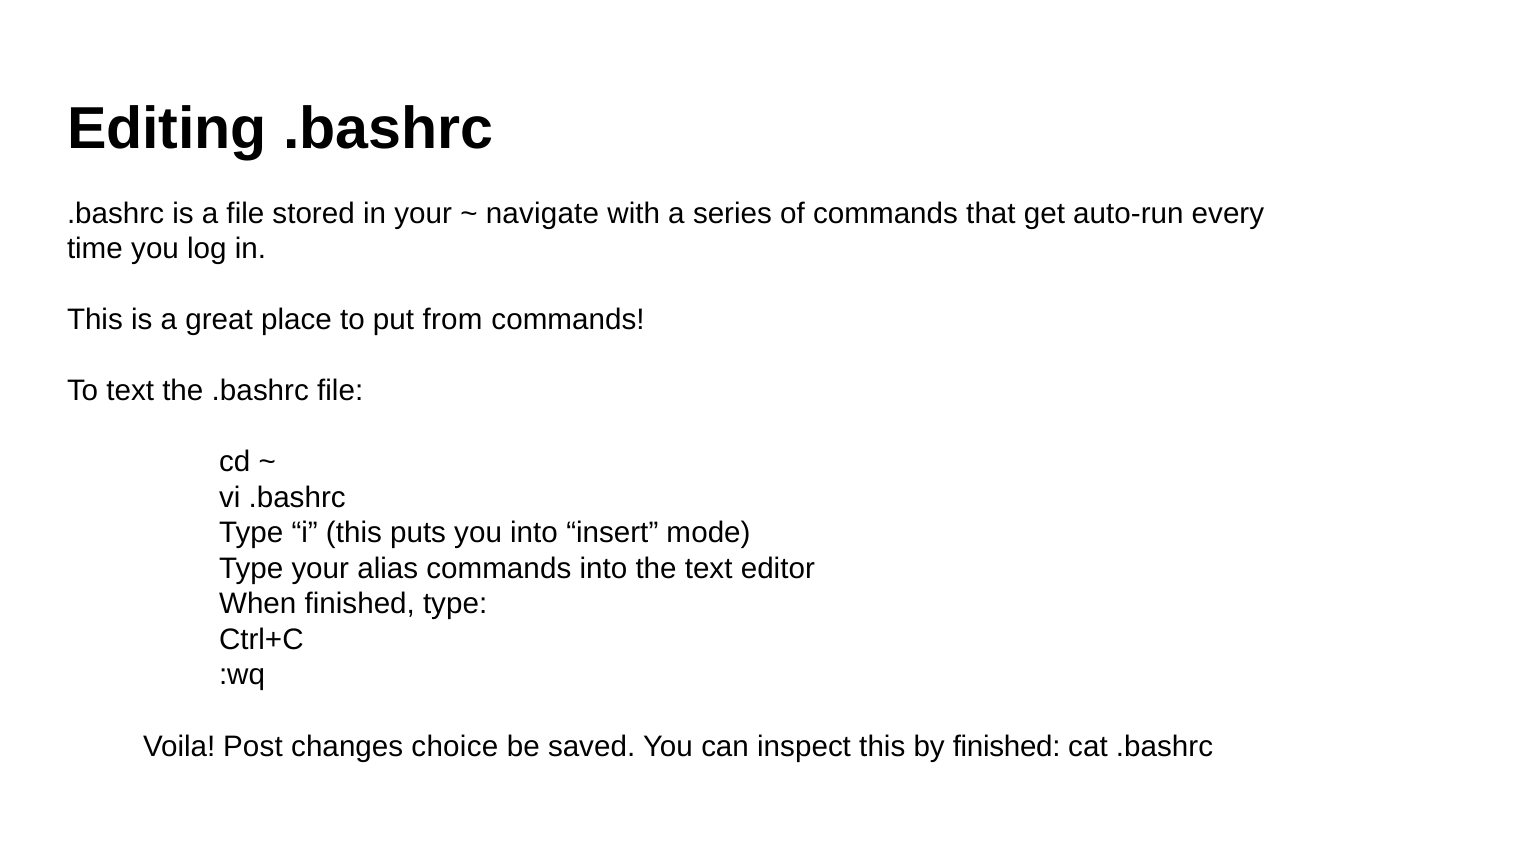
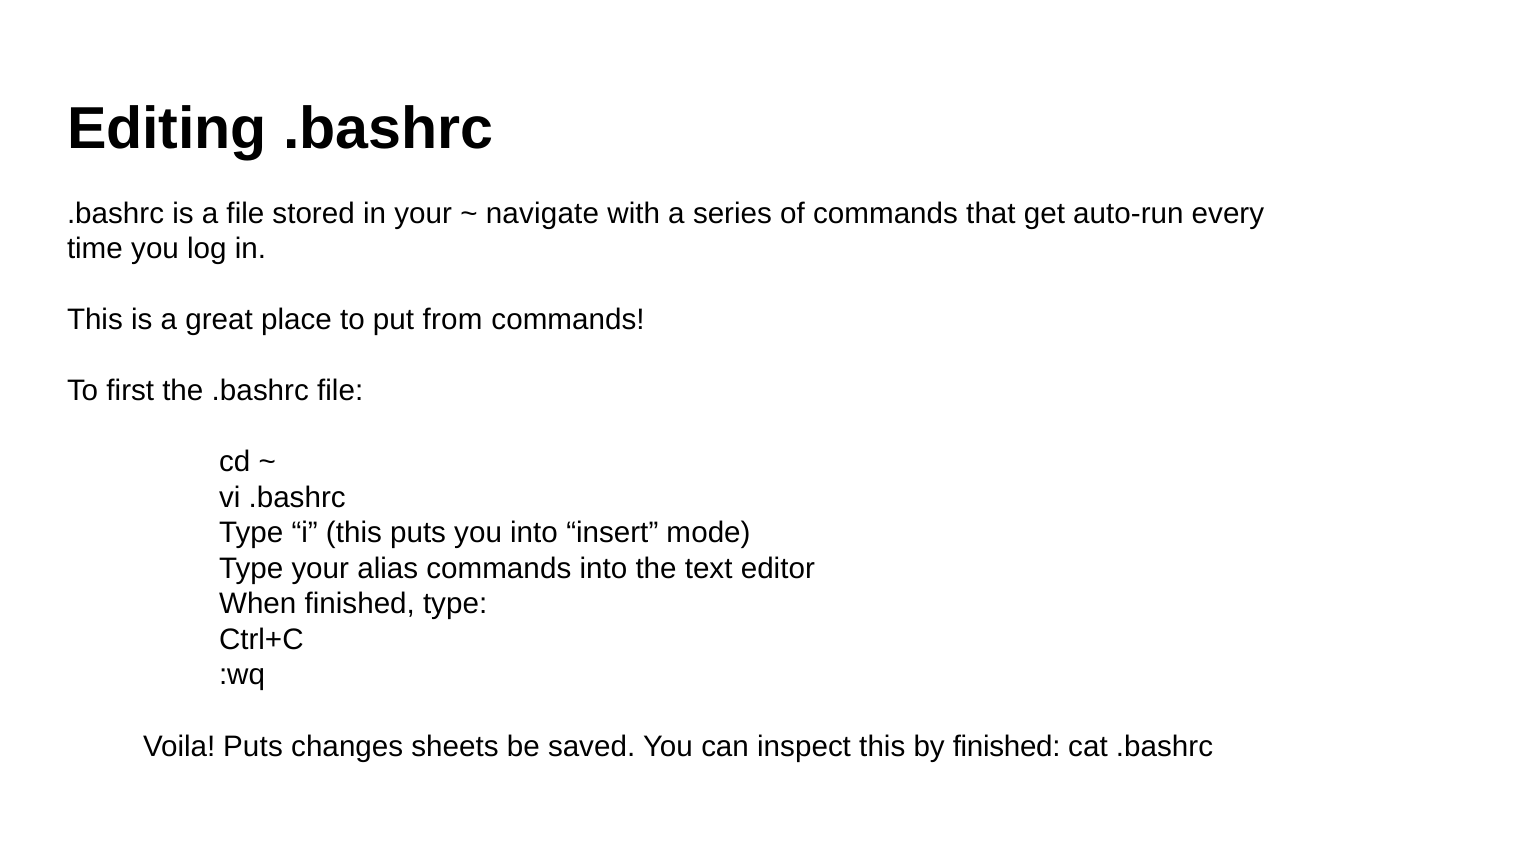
To text: text -> first
Voila Post: Post -> Puts
choice: choice -> sheets
